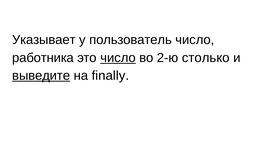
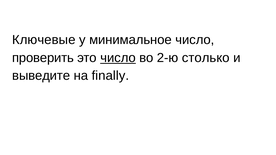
Указывает: Указывает -> Ключевые
пользователь: пользователь -> минимальное
работника: работника -> проверить
выведите underline: present -> none
